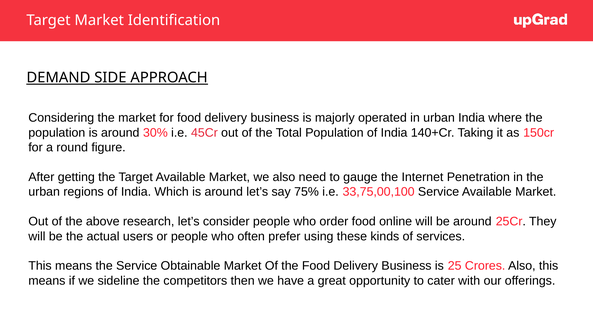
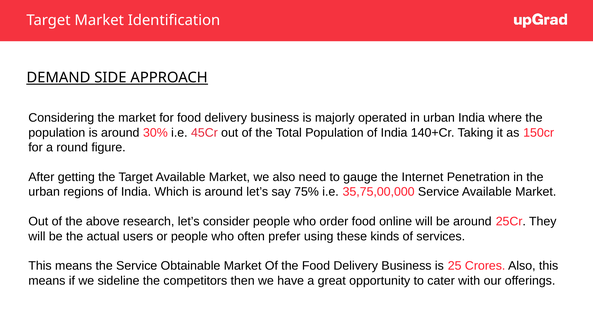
33,75,00,100: 33,75,00,100 -> 35,75,00,000
